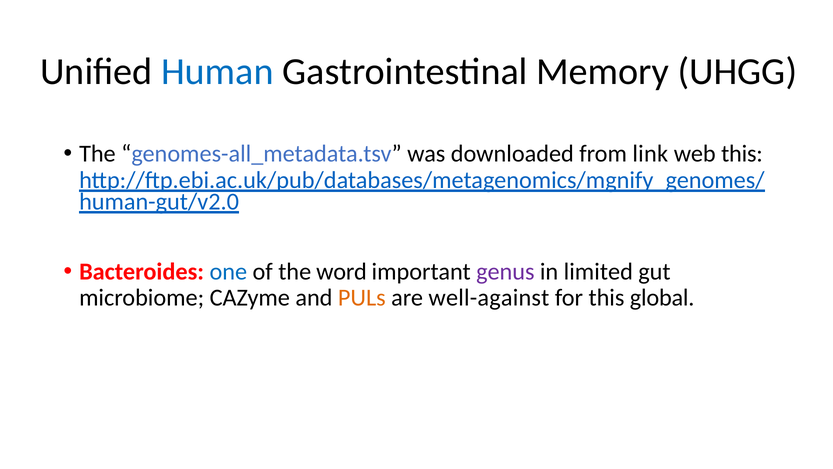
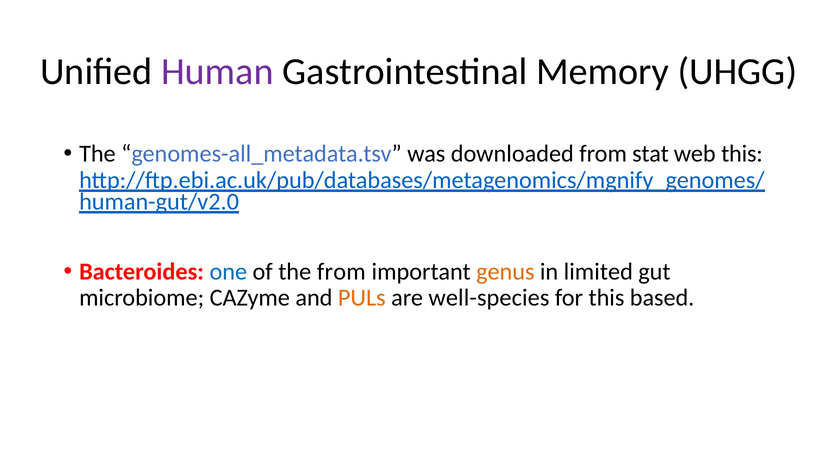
Human colour: blue -> purple
link: link -> stat
the word: word -> from
genus colour: purple -> orange
well-against: well-against -> well-species
global: global -> based
